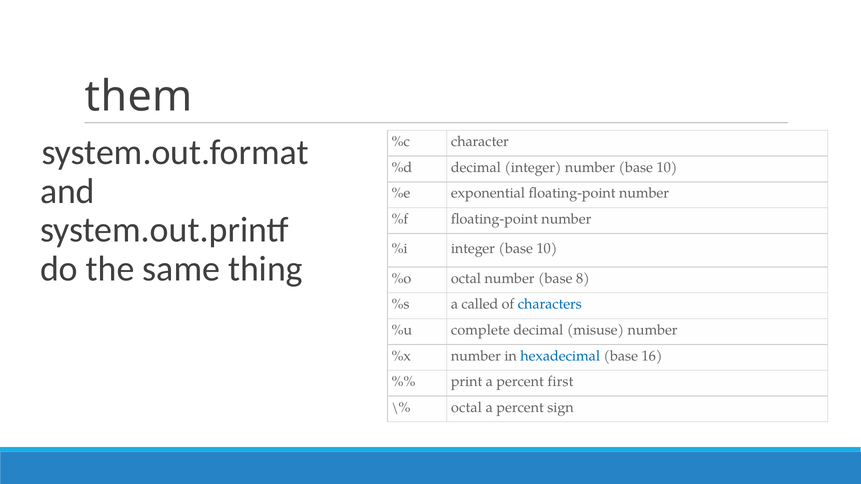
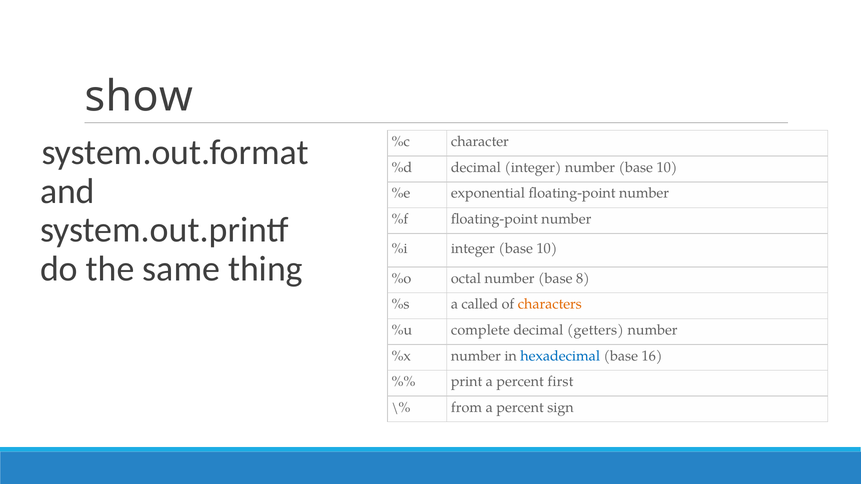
them: them -> show
characters colour: blue -> orange
misuse: misuse -> getters
octal at (466, 408): octal -> from
